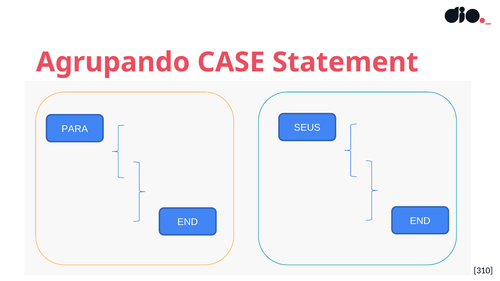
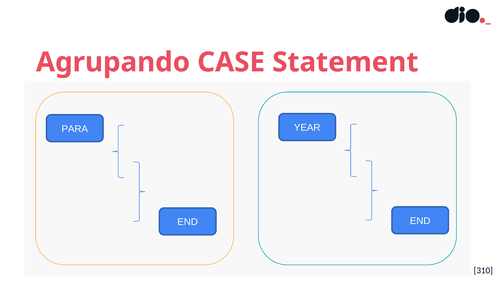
SEUS: SEUS -> YEAR
